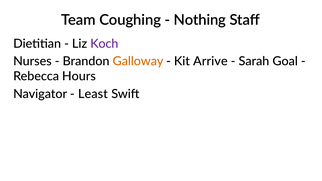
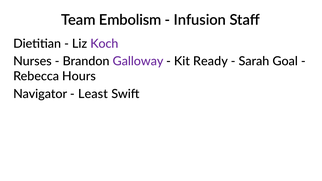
Coughing: Coughing -> Embolism
Nothing: Nothing -> Infusion
Galloway colour: orange -> purple
Arrive: Arrive -> Ready
